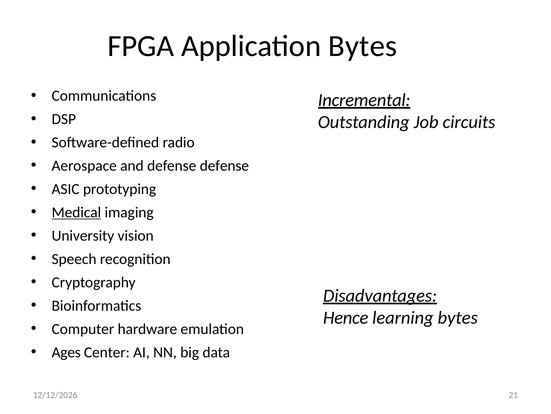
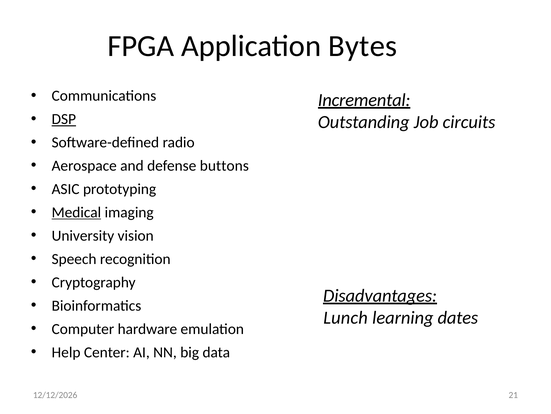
DSP underline: none -> present
defense defense: defense -> buttons
Hence: Hence -> Lunch
learning bytes: bytes -> dates
Ages: Ages -> Help
